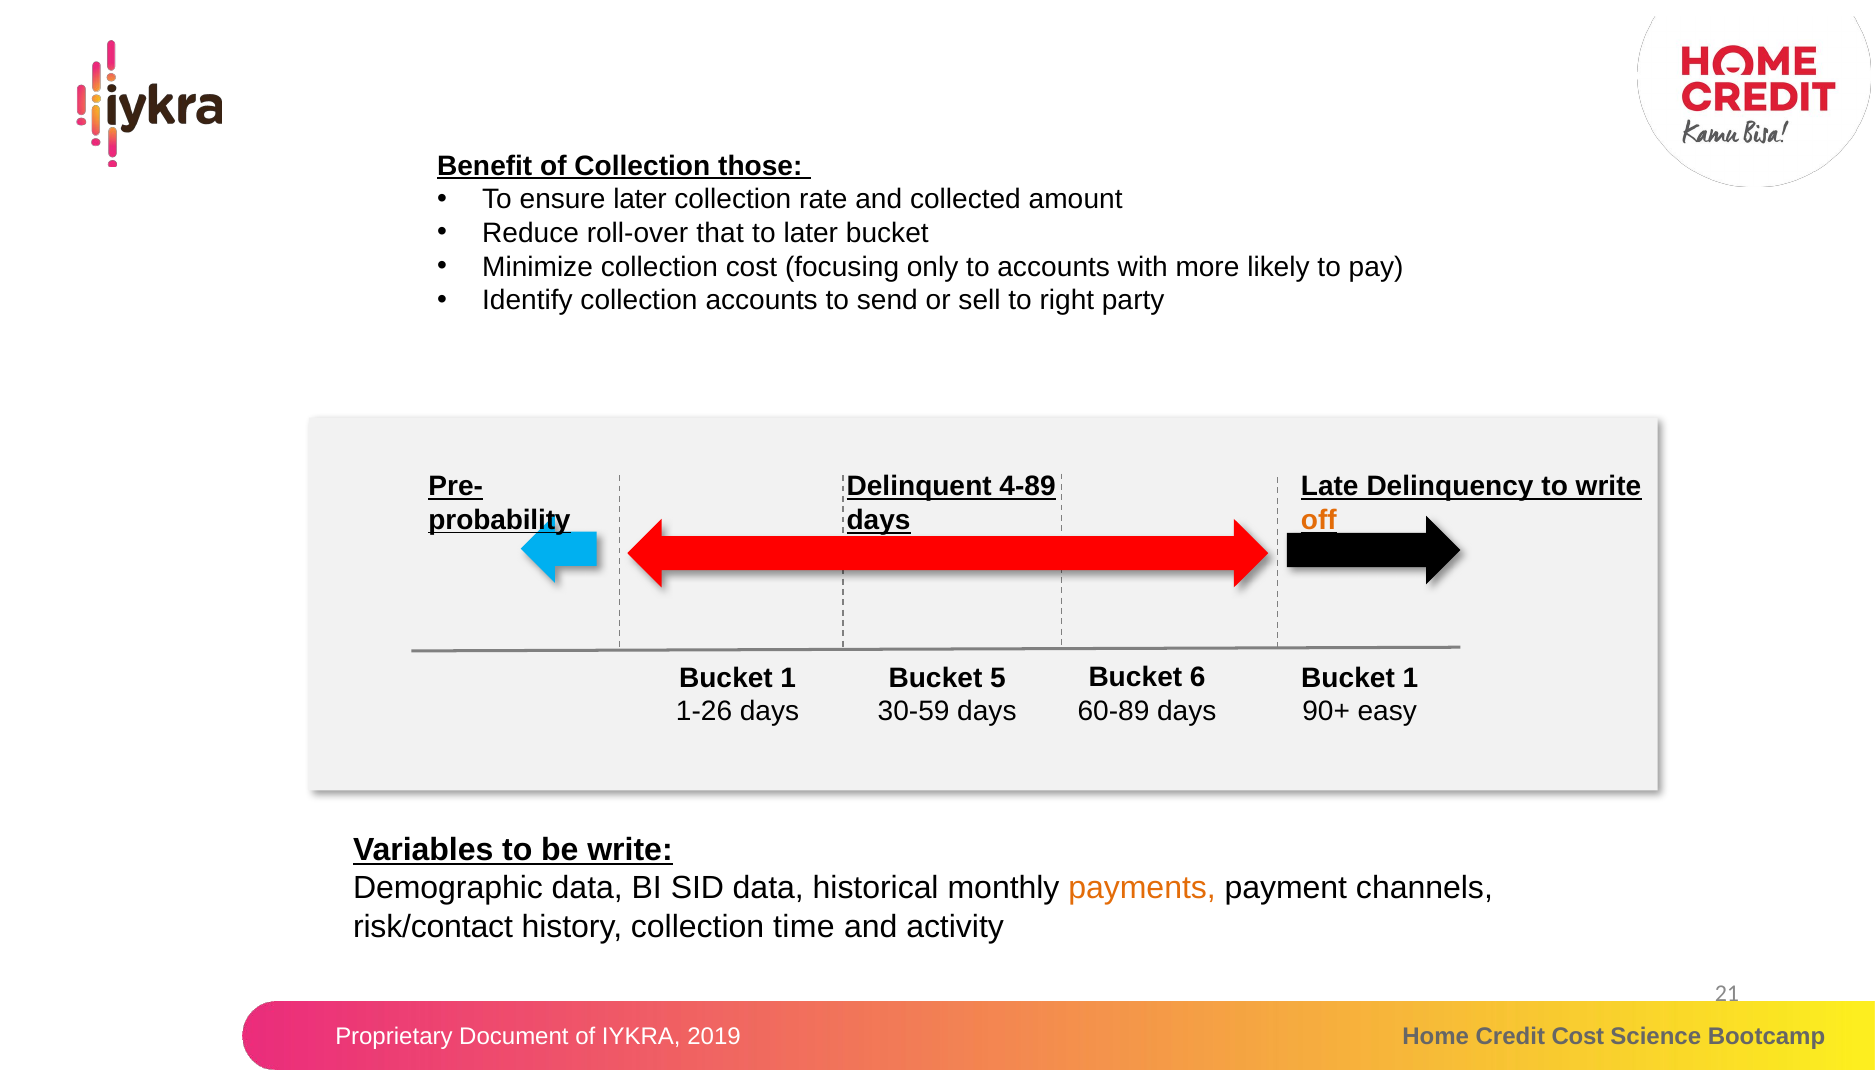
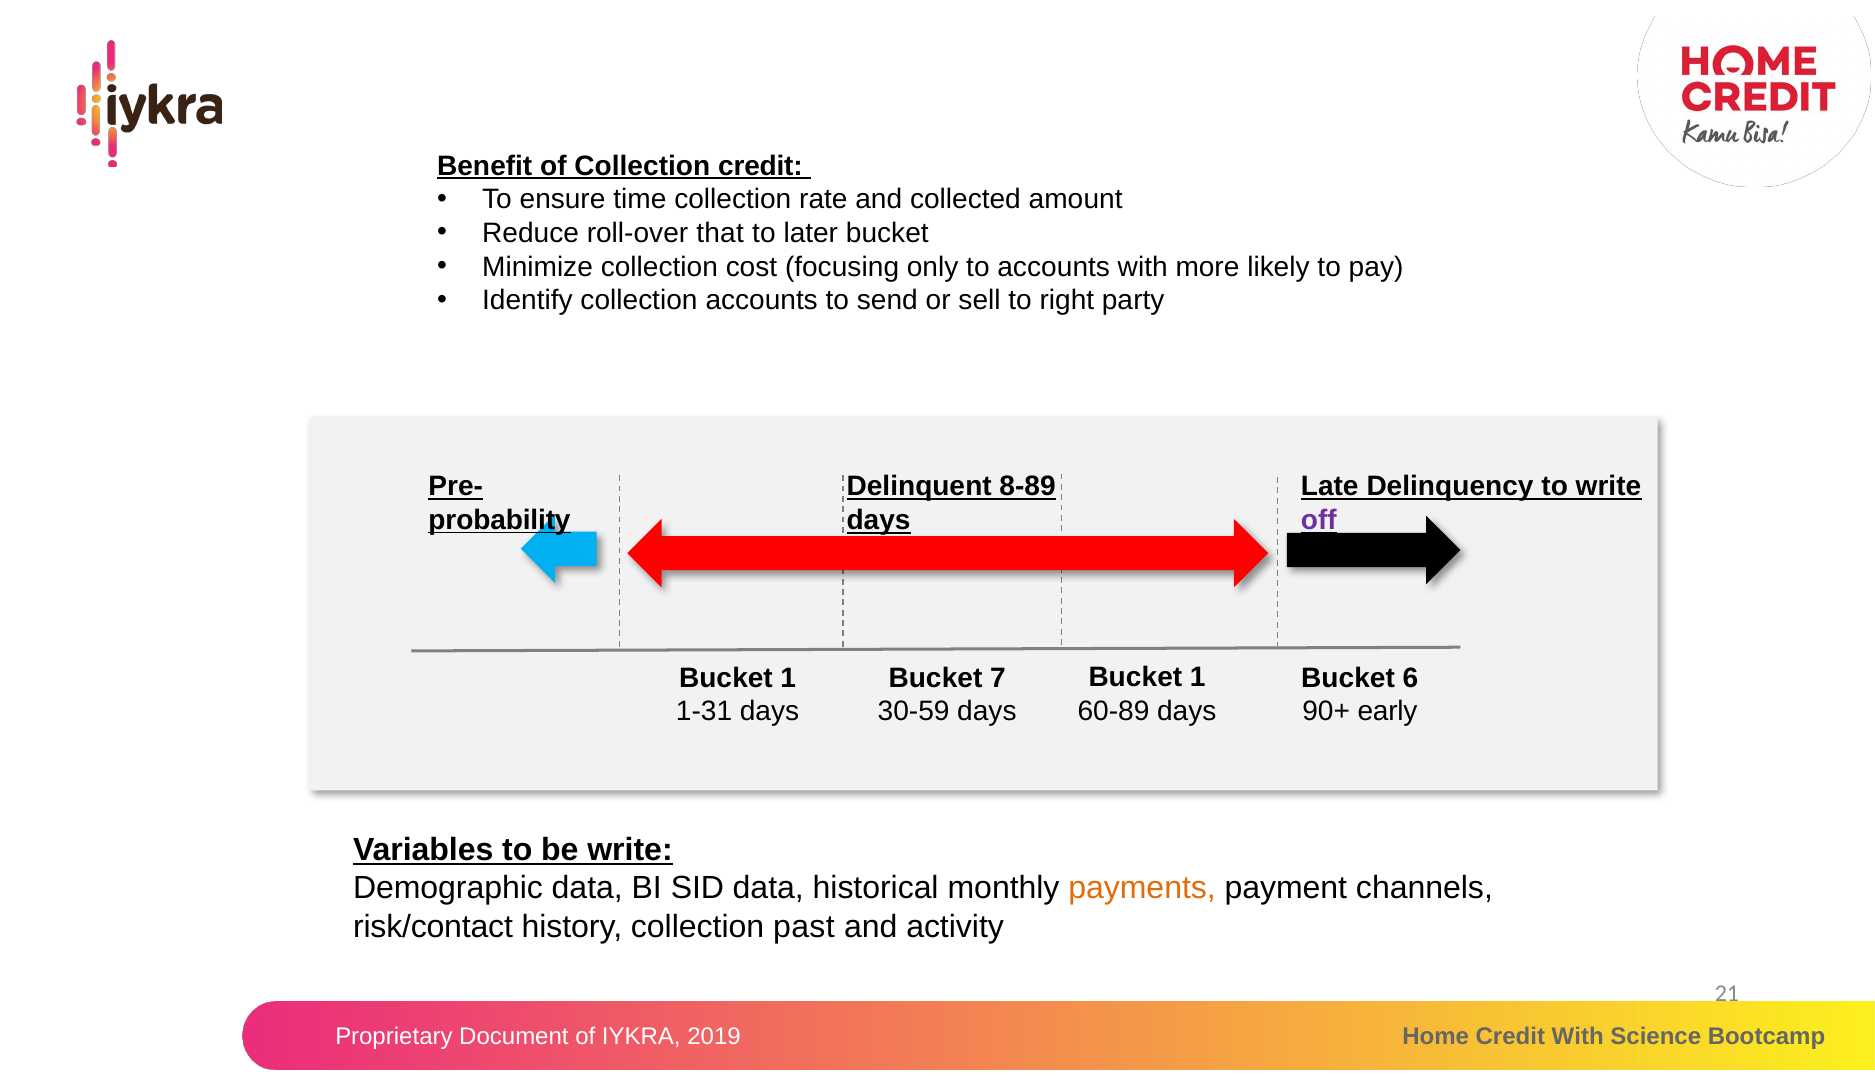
Collection those: those -> credit
ensure later: later -> time
4-89: 4-89 -> 8-89
off colour: orange -> purple
6 at (1198, 677): 6 -> 1
5: 5 -> 7
1 at (1410, 678): 1 -> 6
1-26: 1-26 -> 1-31
easy: easy -> early
time: time -> past
Cost at (1578, 1037): Cost -> With
